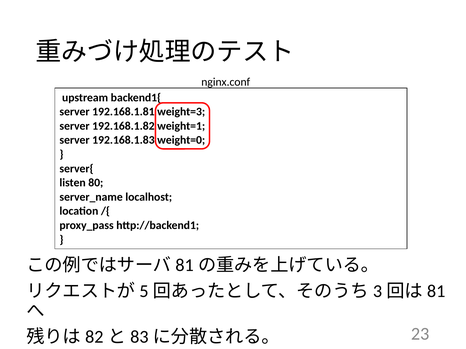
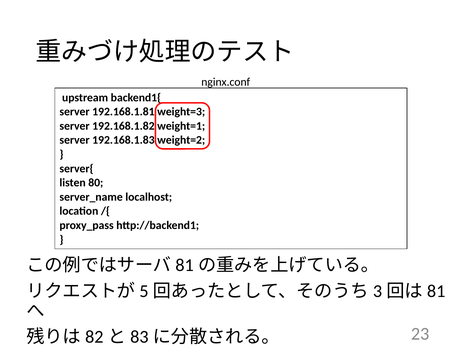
weight=0: weight=0 -> weight=2
